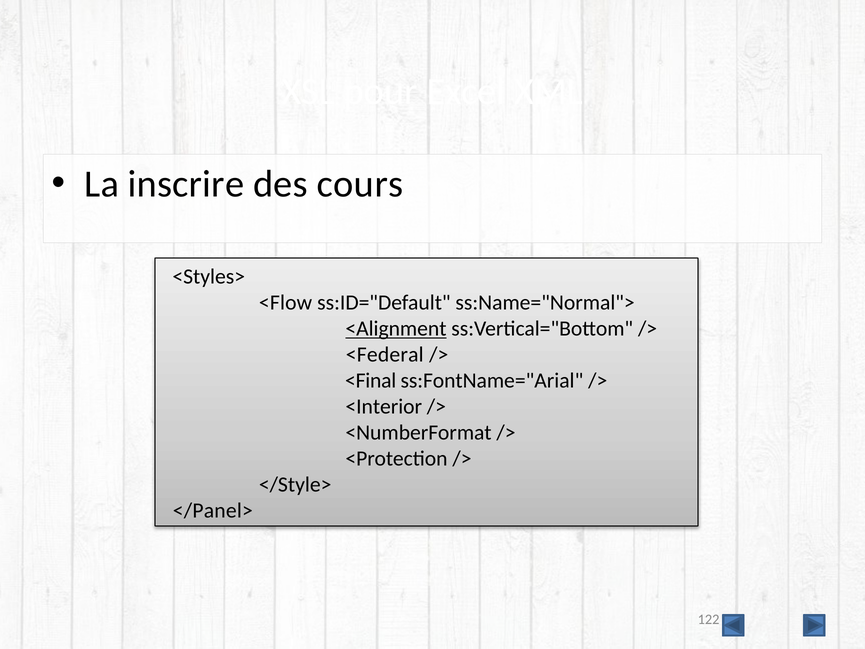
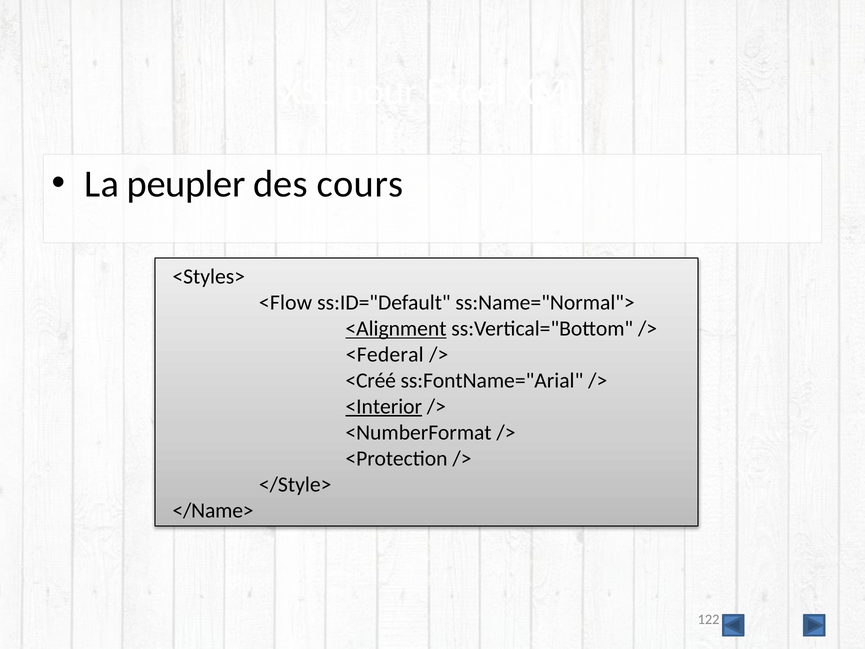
inscrire: inscrire -> peupler
<Final: <Final -> <Créé
<Interior underline: none -> present
</Panel>: </Panel> -> </Name>
